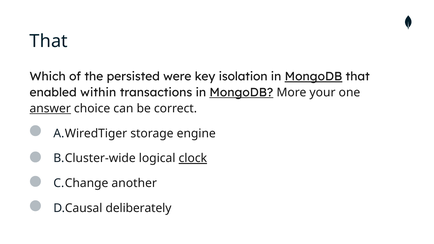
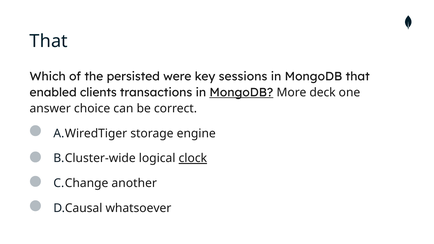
isolation: isolation -> sessions
MongoDB at (313, 77) underline: present -> none
within: within -> clients
your: your -> deck
answer underline: present -> none
deliberately: deliberately -> whatsoever
